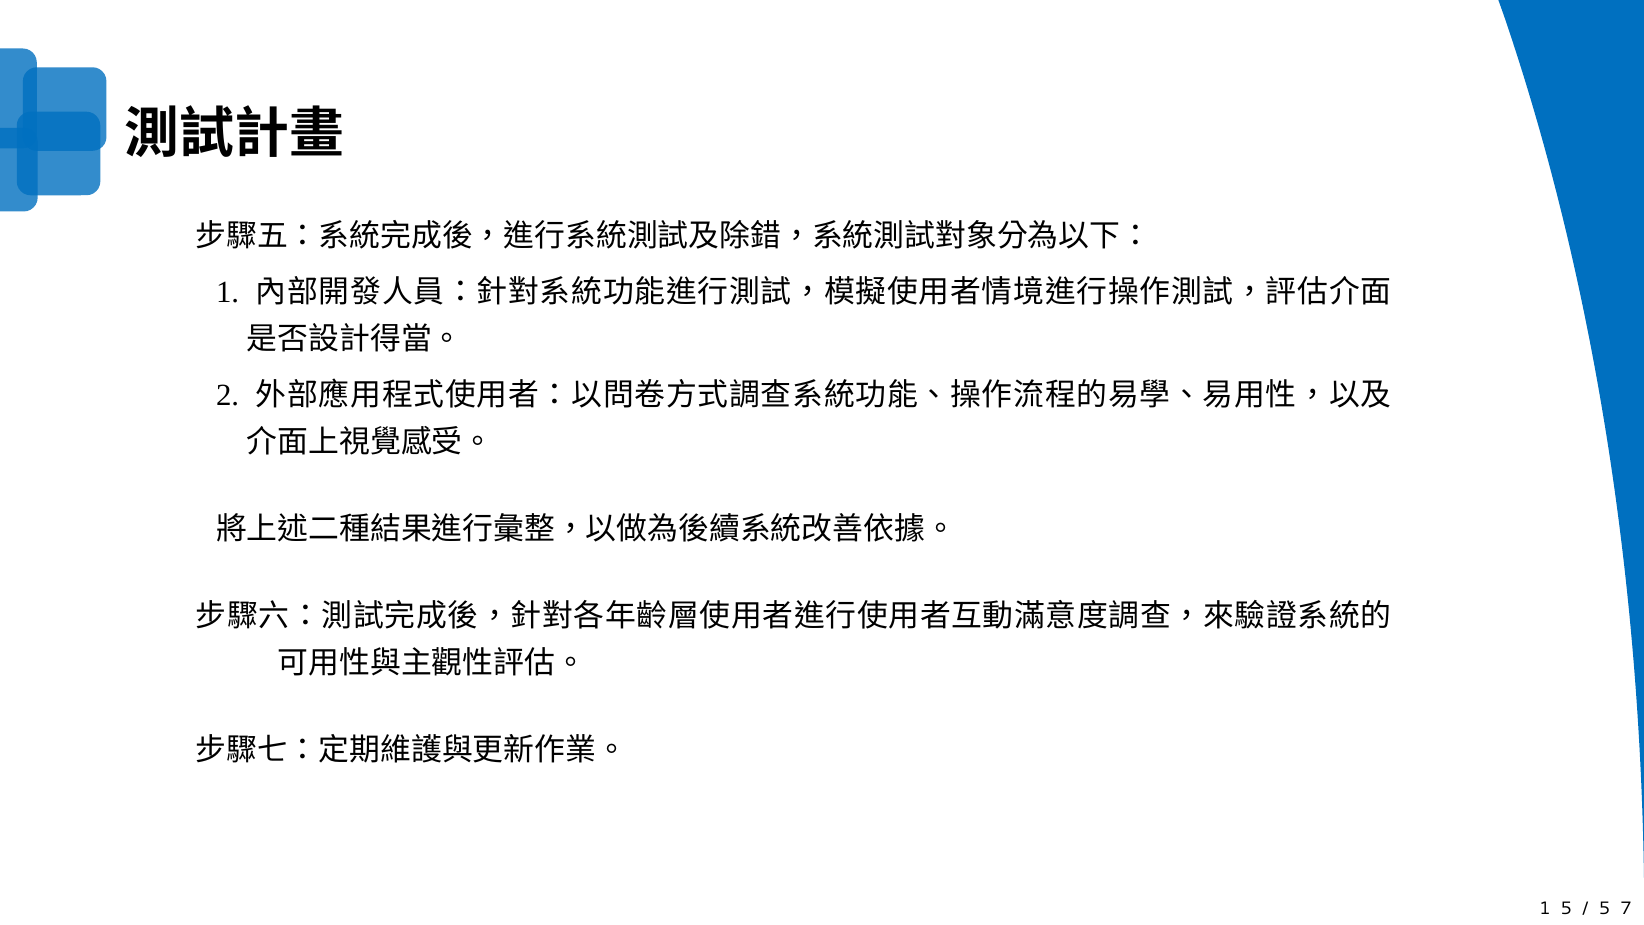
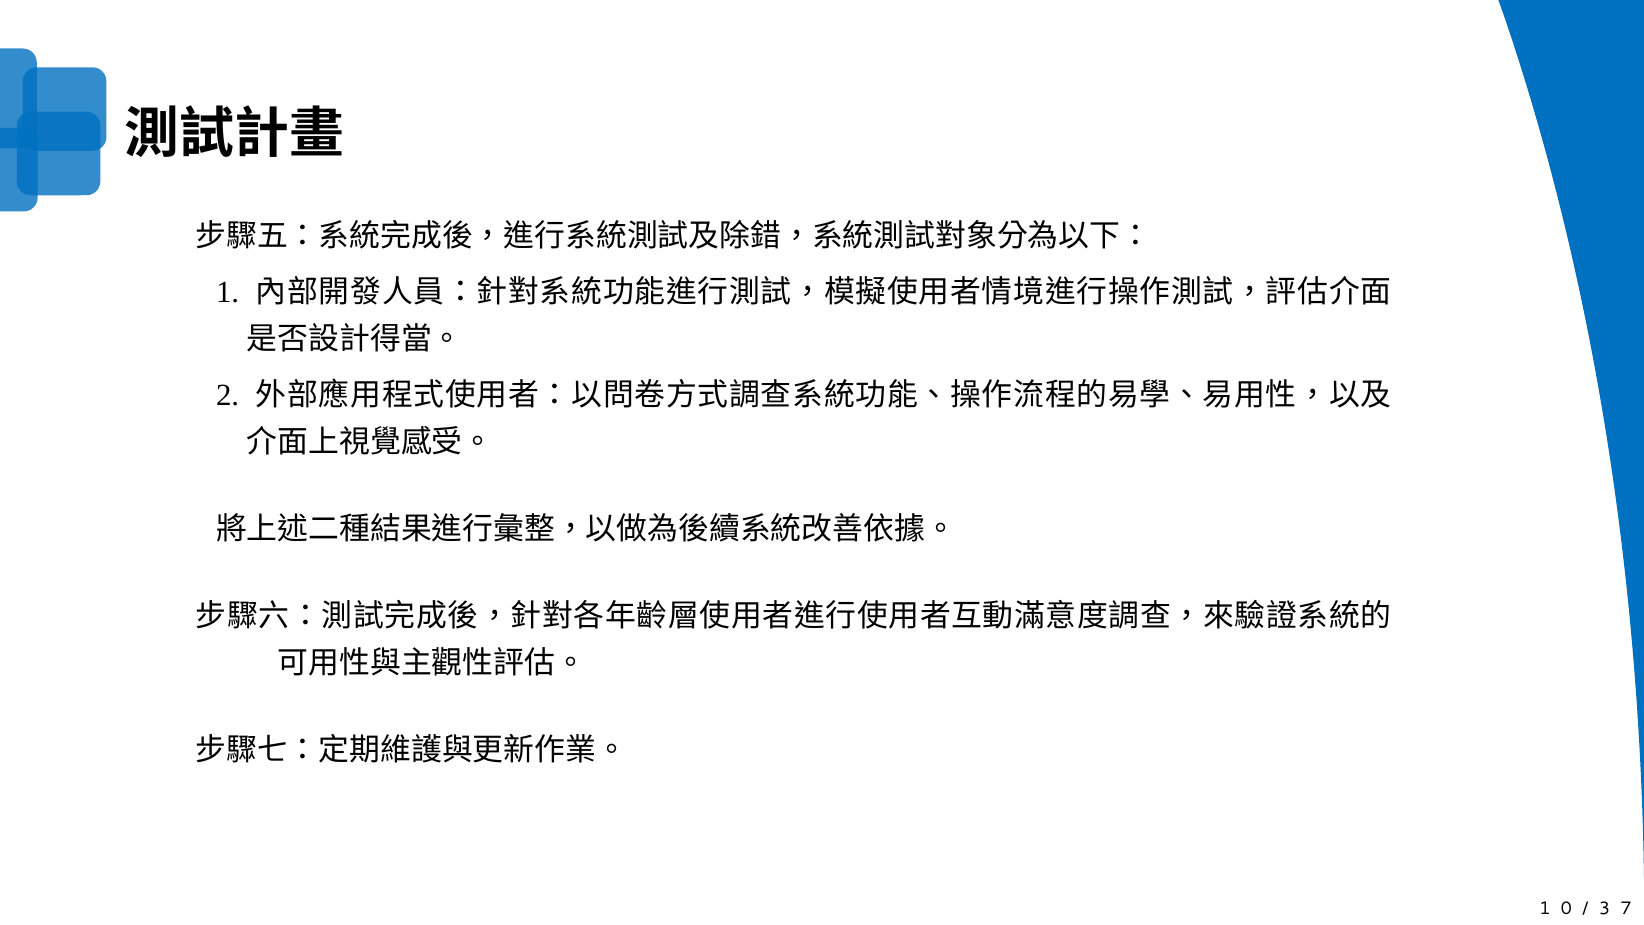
1 5: 5 -> 0
5 at (1604, 908): 5 -> 3
